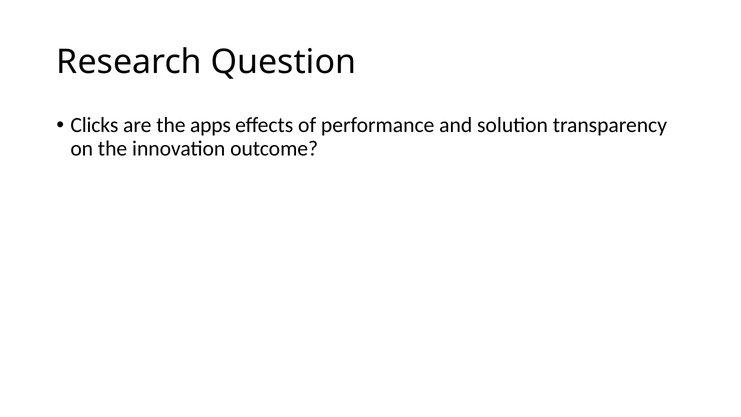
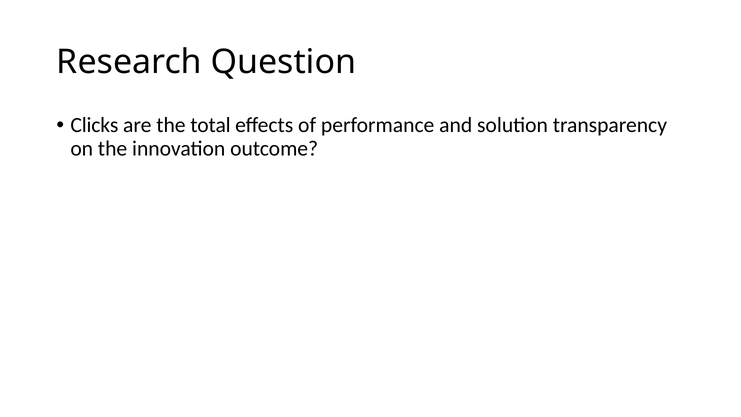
apps: apps -> total
